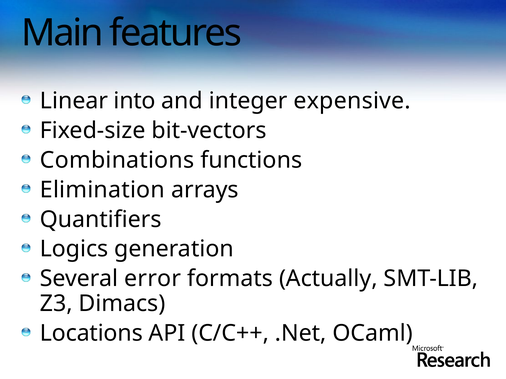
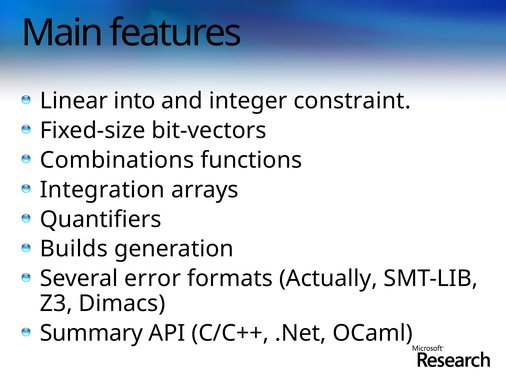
expensive: expensive -> constraint
Elimination: Elimination -> Integration
Logics: Logics -> Builds
Locations: Locations -> Summary
